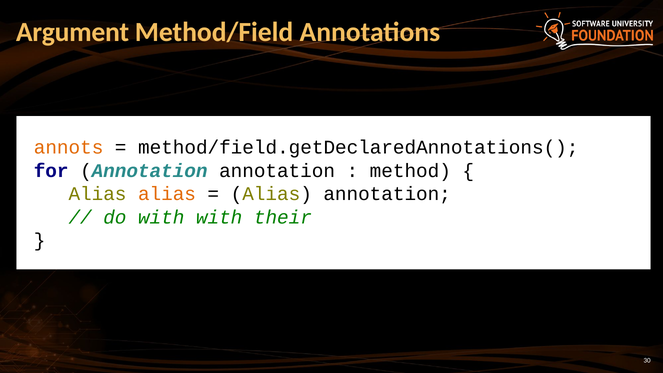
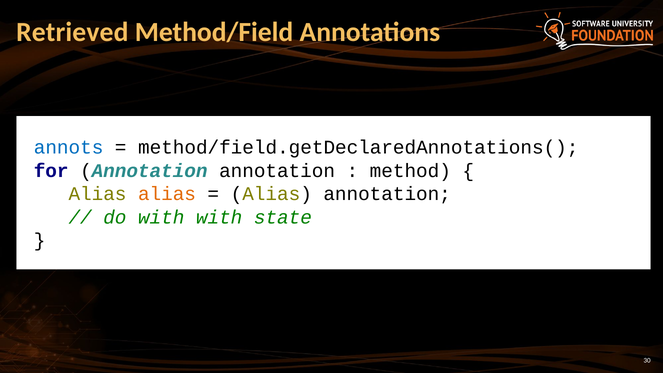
Argument: Argument -> Retrieved
annots colour: orange -> blue
their: their -> state
